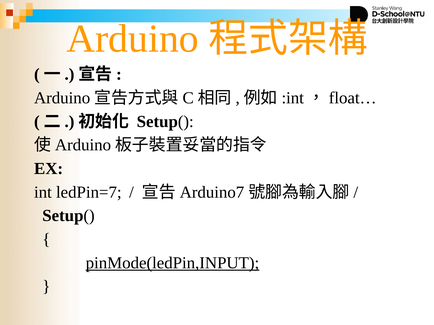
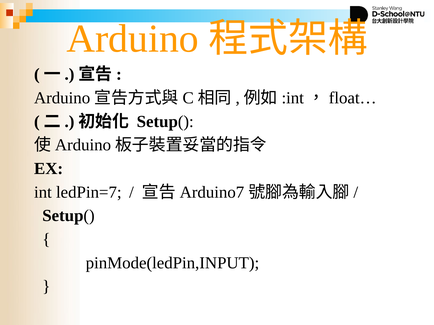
pinMode(ledPin,INPUT underline: present -> none
